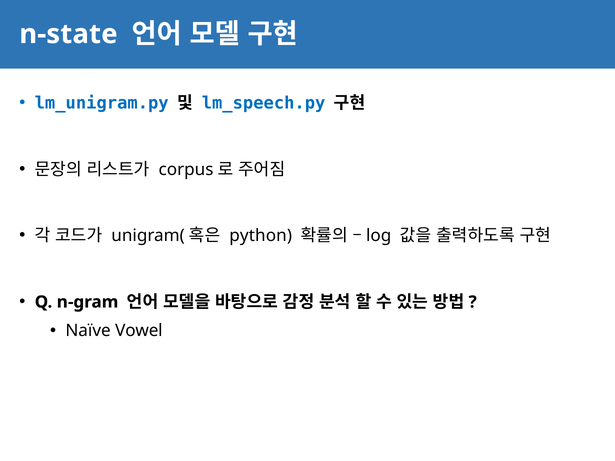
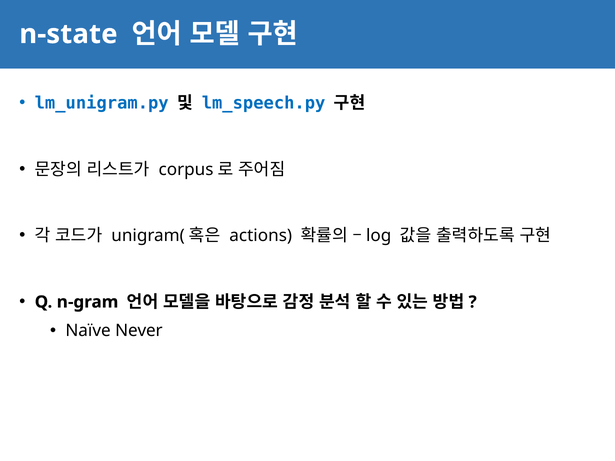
python: python -> actions
Vowel: Vowel -> Never
